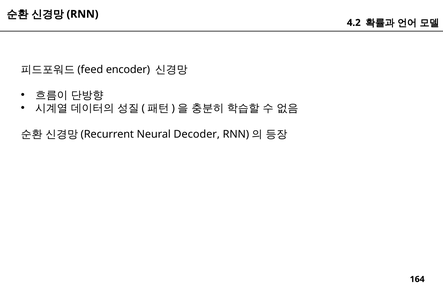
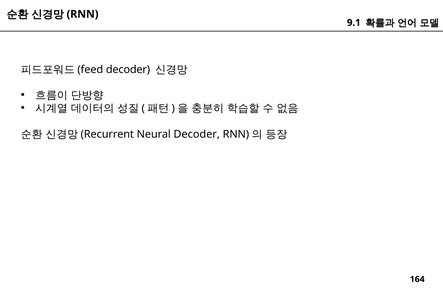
4.2: 4.2 -> 9.1
encoder at (128, 69): encoder -> decoder
